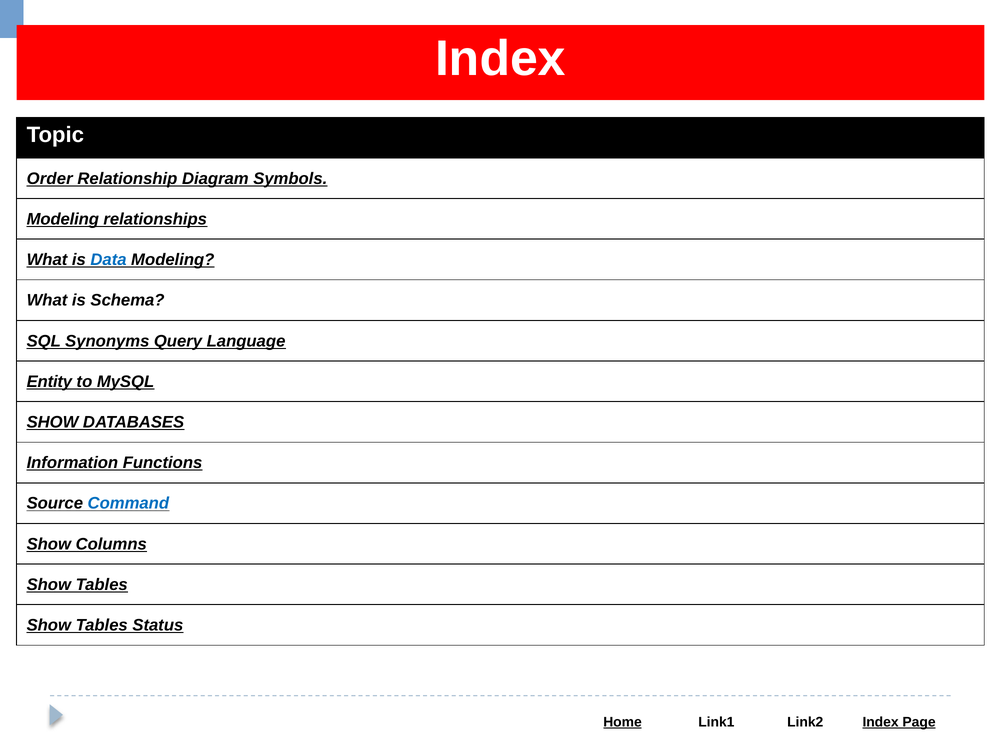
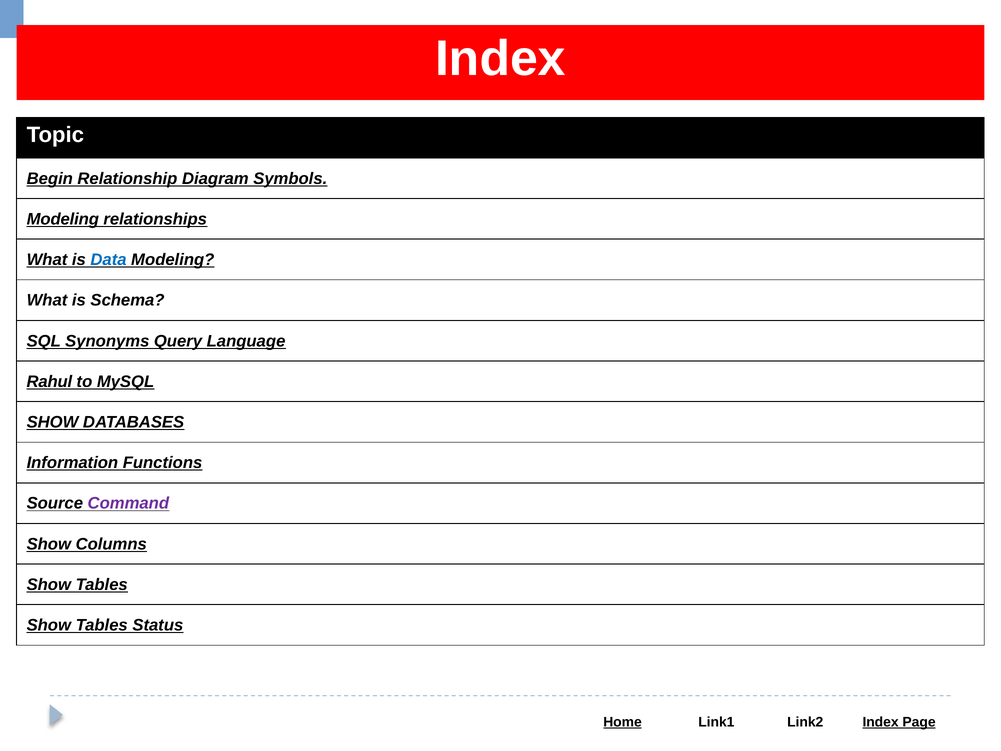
Order: Order -> Begin
Entity: Entity -> Rahul
Command colour: blue -> purple
